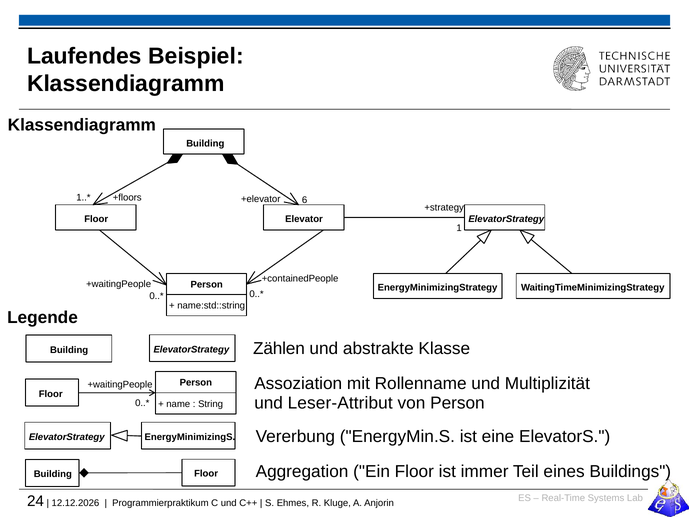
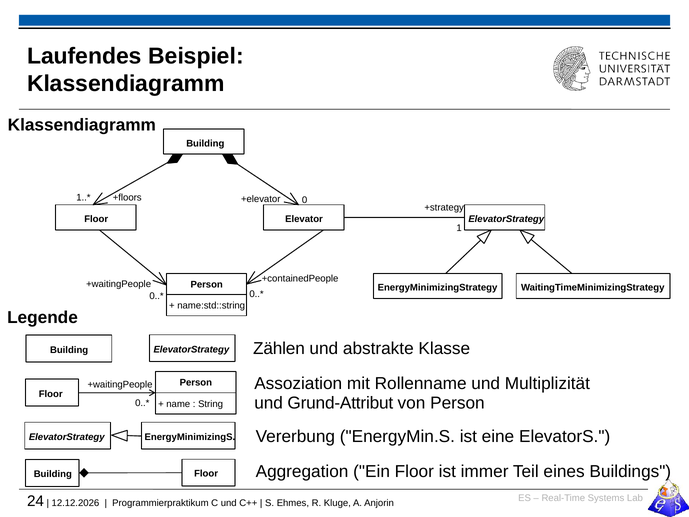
6: 6 -> 0
Leser-Attribut: Leser-Attribut -> Grund-Attribut
